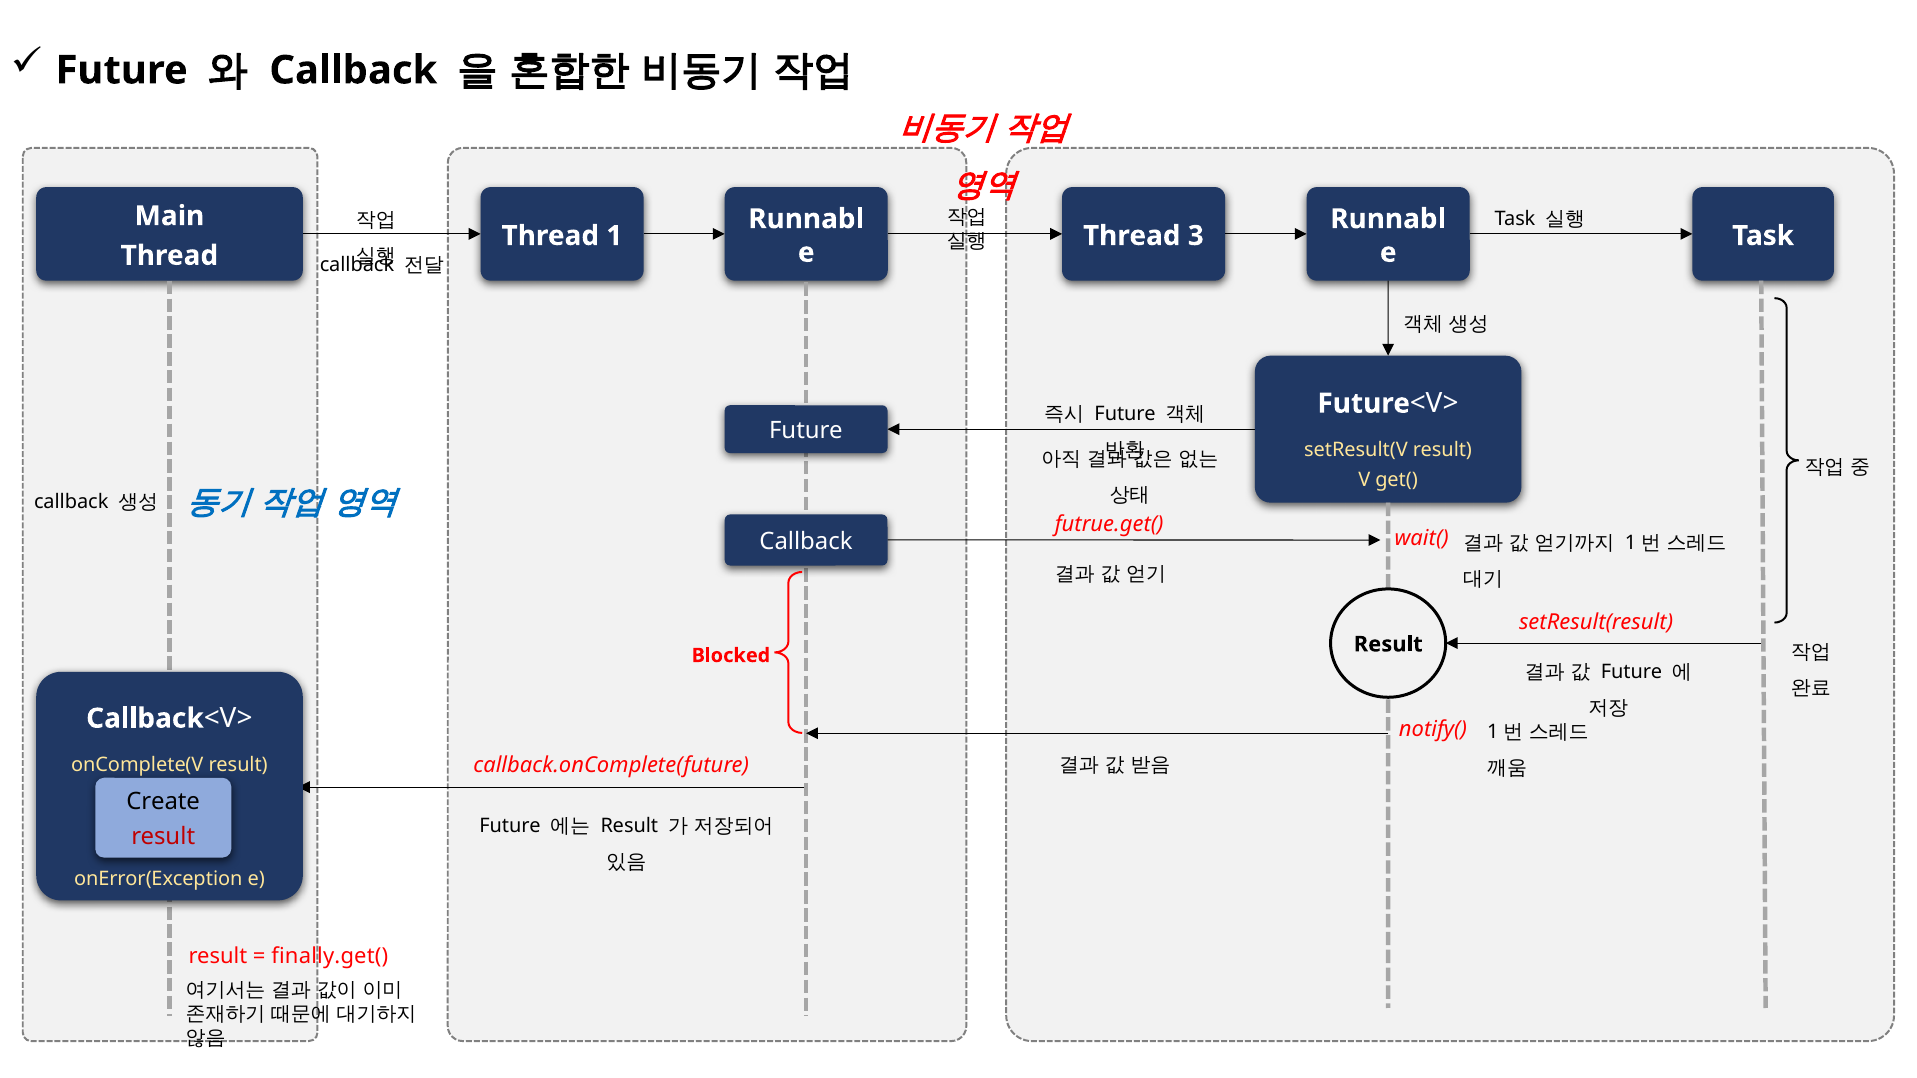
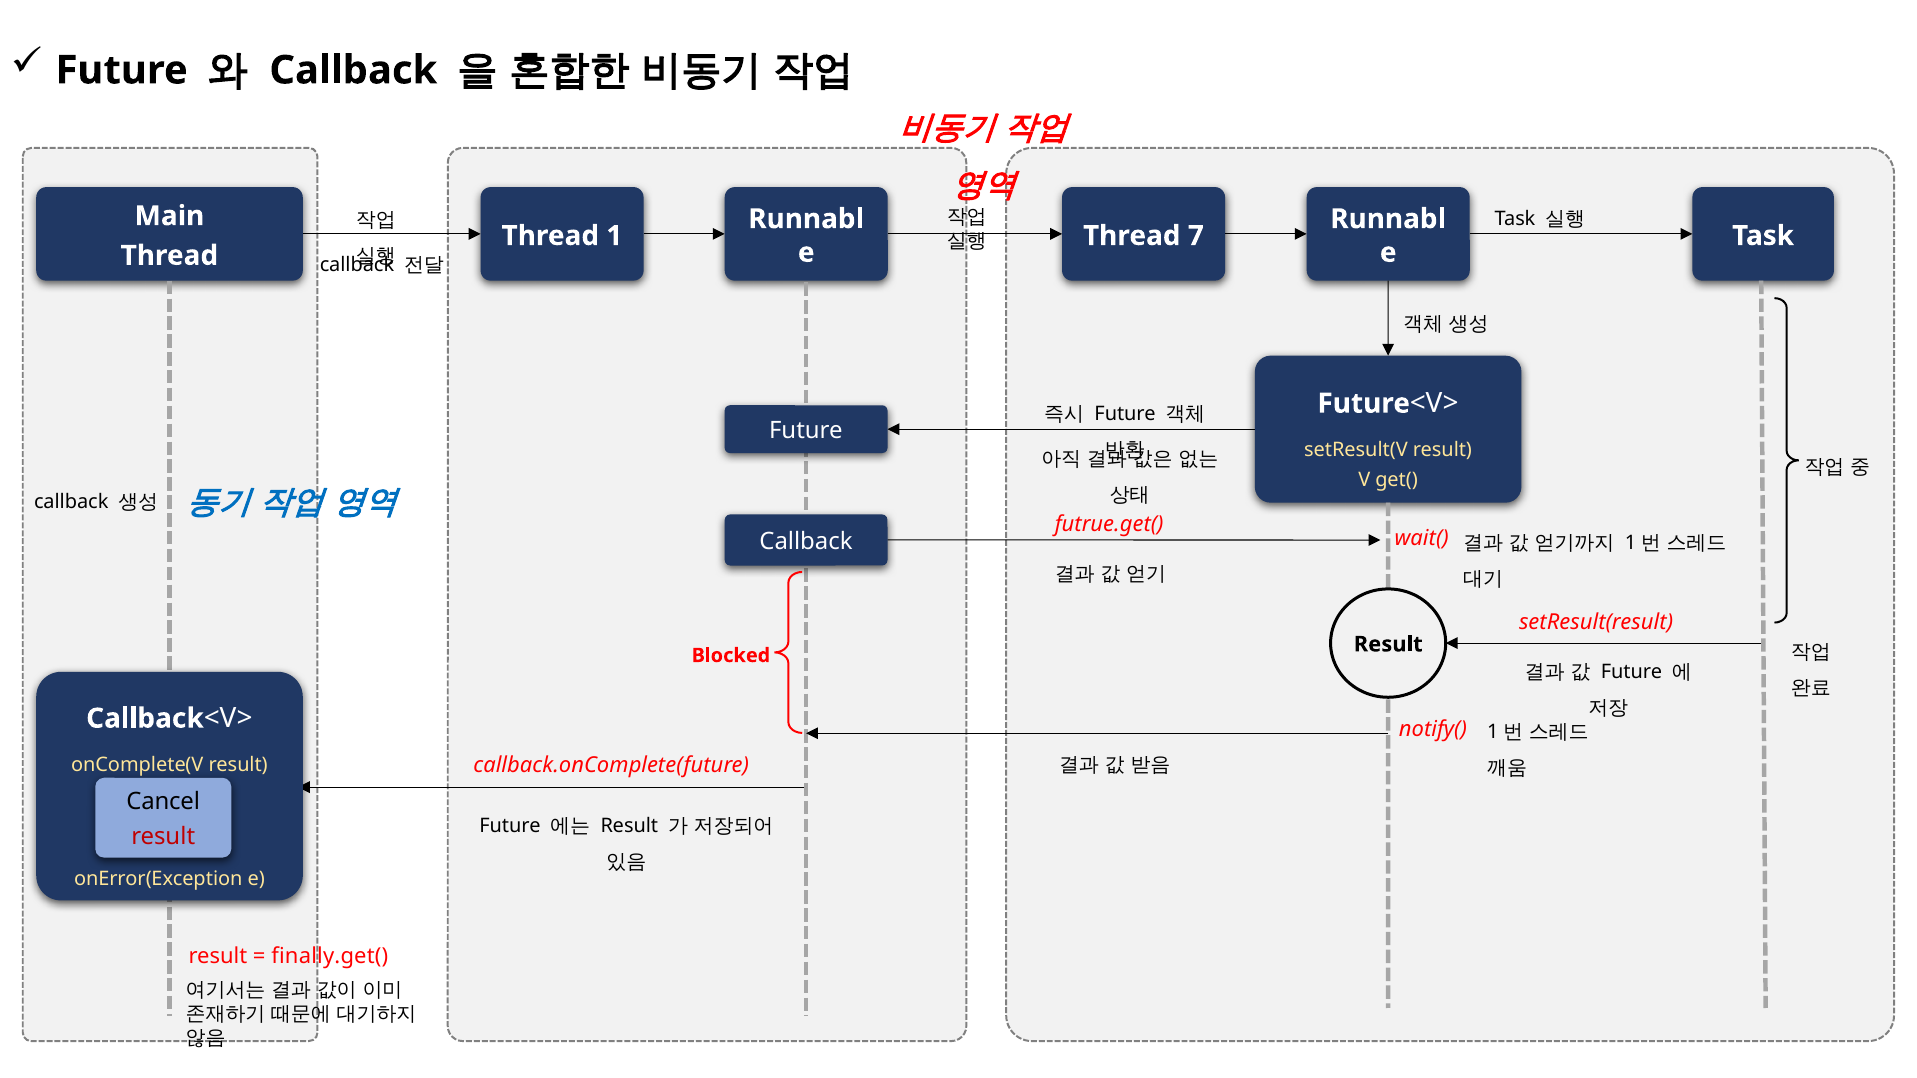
3: 3 -> 7
Create: Create -> Cancel
